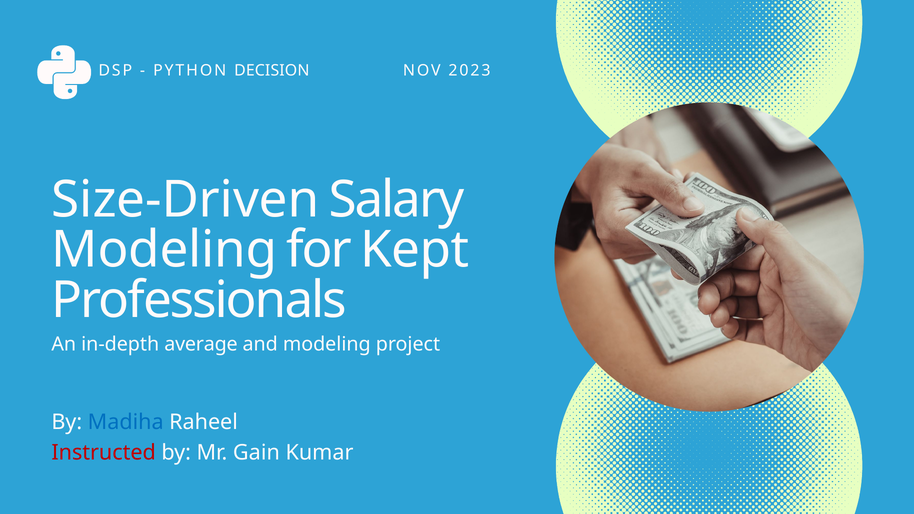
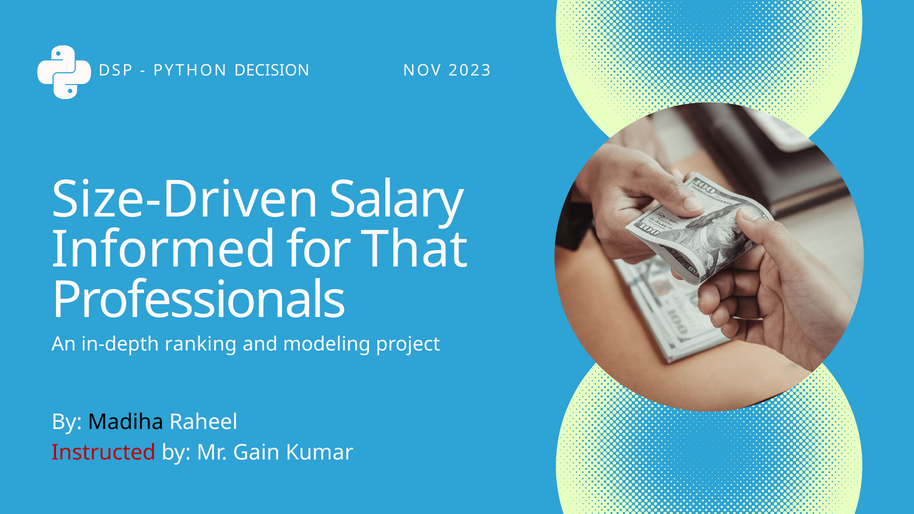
Modeling at (164, 250): Modeling -> Informed
Kept: Kept -> That
average: average -> ranking
Madiha colour: blue -> black
